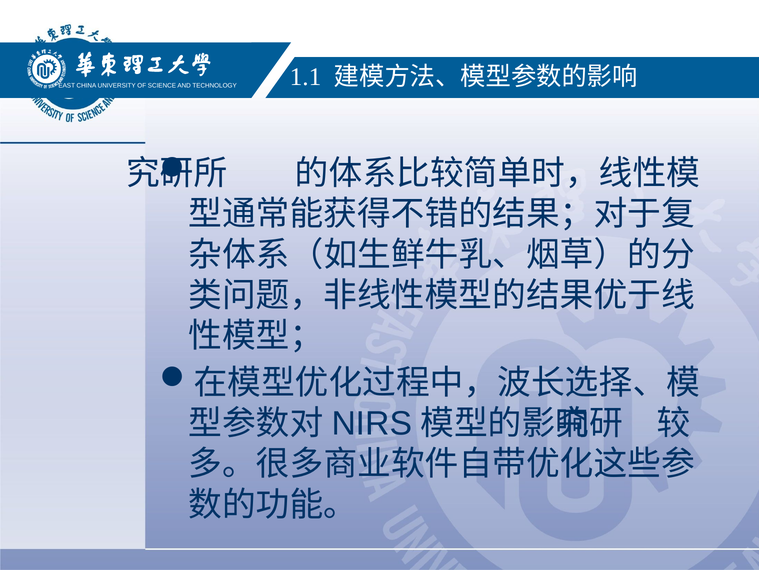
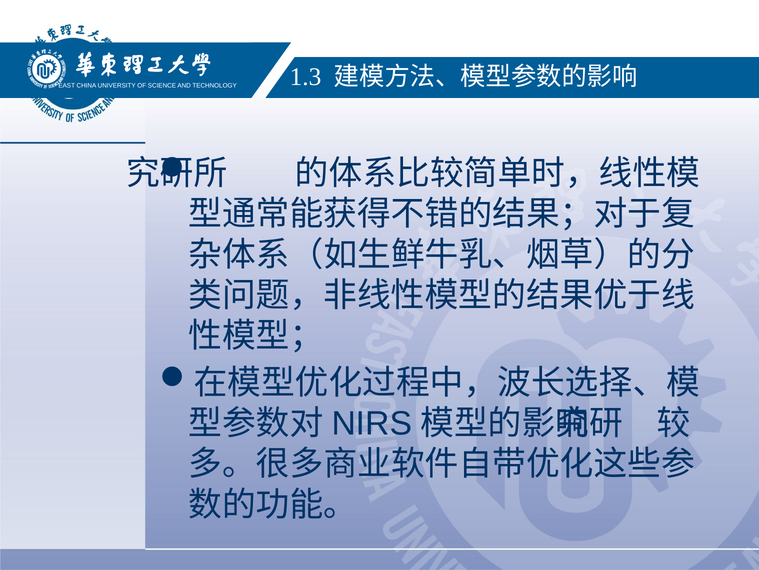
1.1: 1.1 -> 1.3
